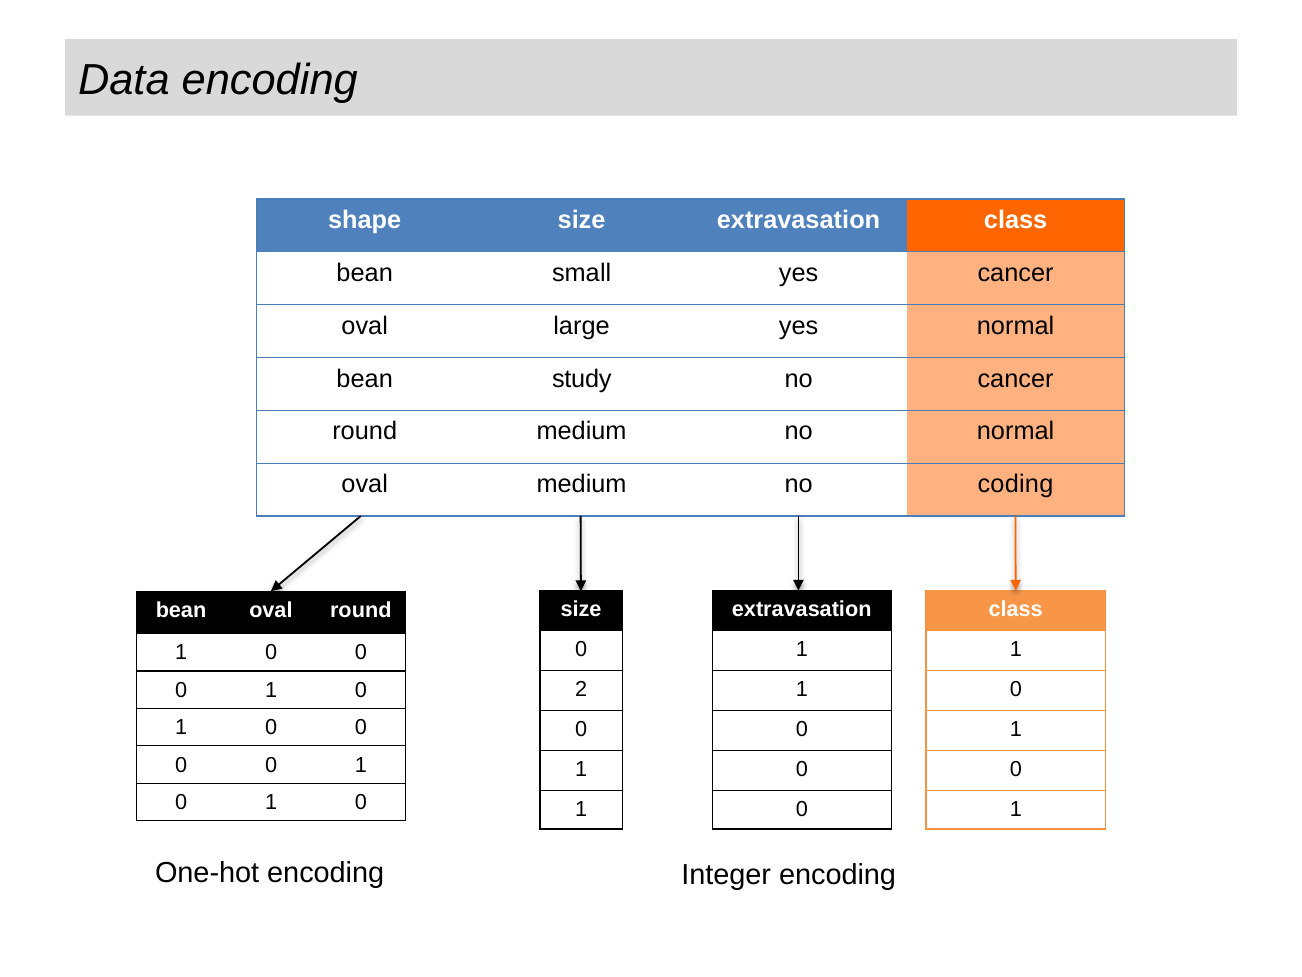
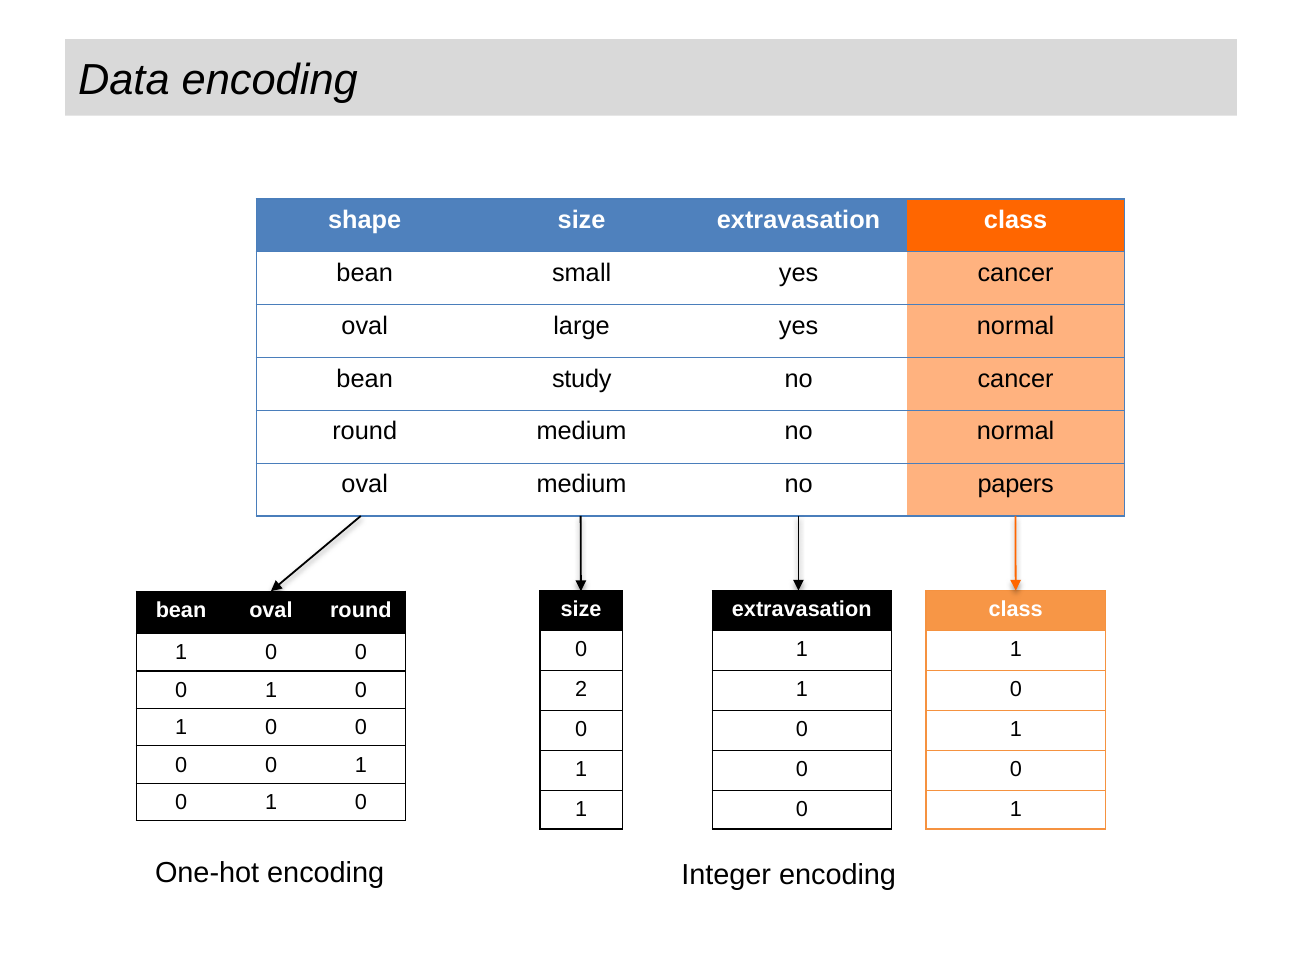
coding: coding -> papers
